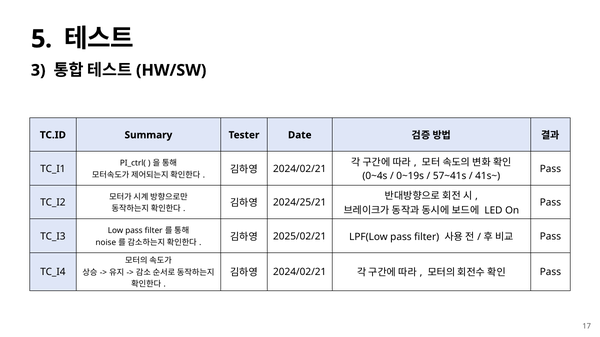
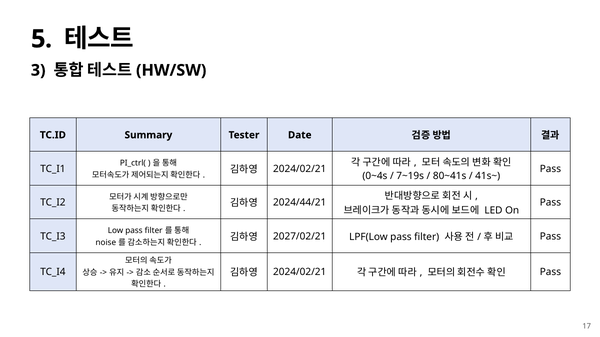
0~19s: 0~19s -> 7~19s
57~41s: 57~41s -> 80~41s
2024/25/21: 2024/25/21 -> 2024/44/21
2025/02/21: 2025/02/21 -> 2027/02/21
